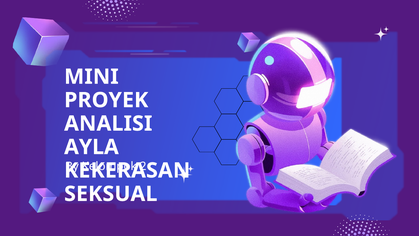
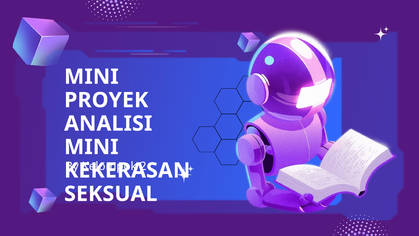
AYLA at (91, 147): AYLA -> MINI
